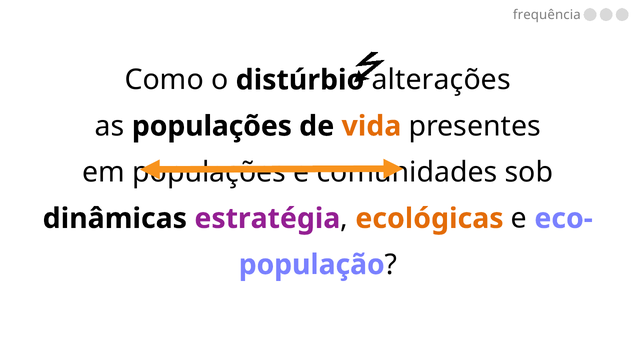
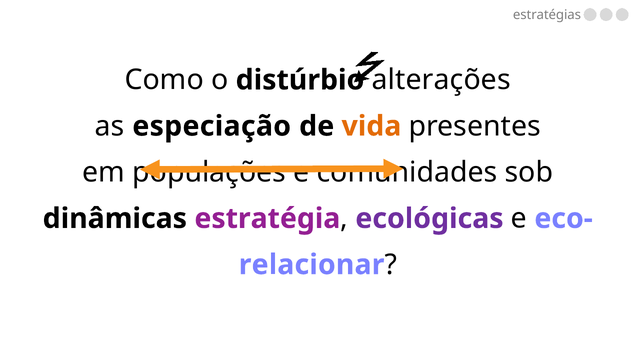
frequência: frequência -> estratégias
as populações: populações -> especiação
ecológicas colour: orange -> purple
população: população -> relacionar
